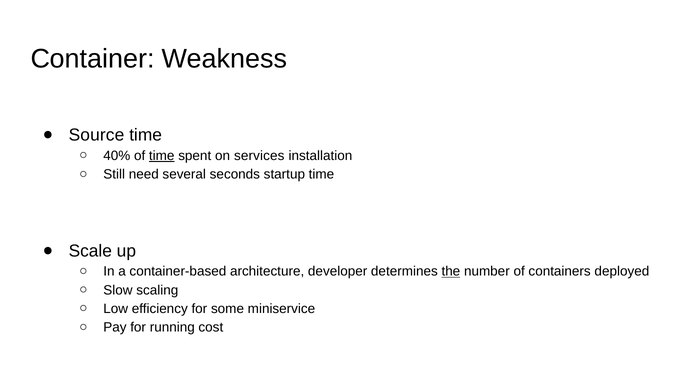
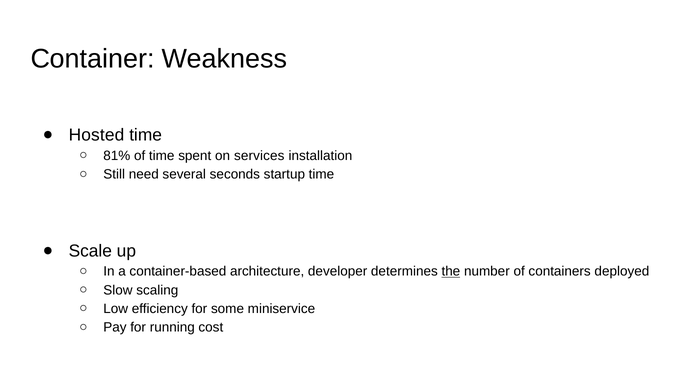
Source: Source -> Hosted
40%: 40% -> 81%
time at (162, 156) underline: present -> none
